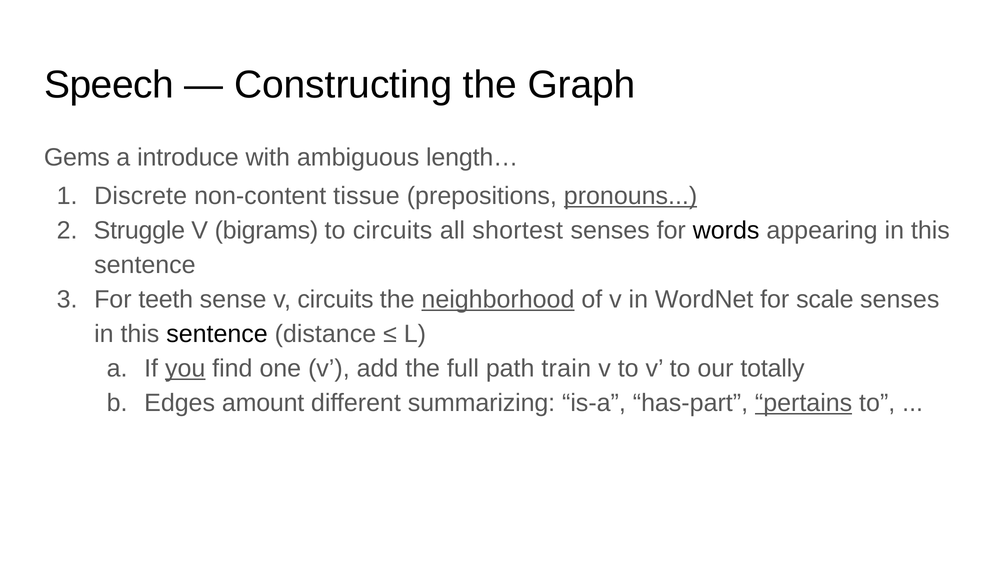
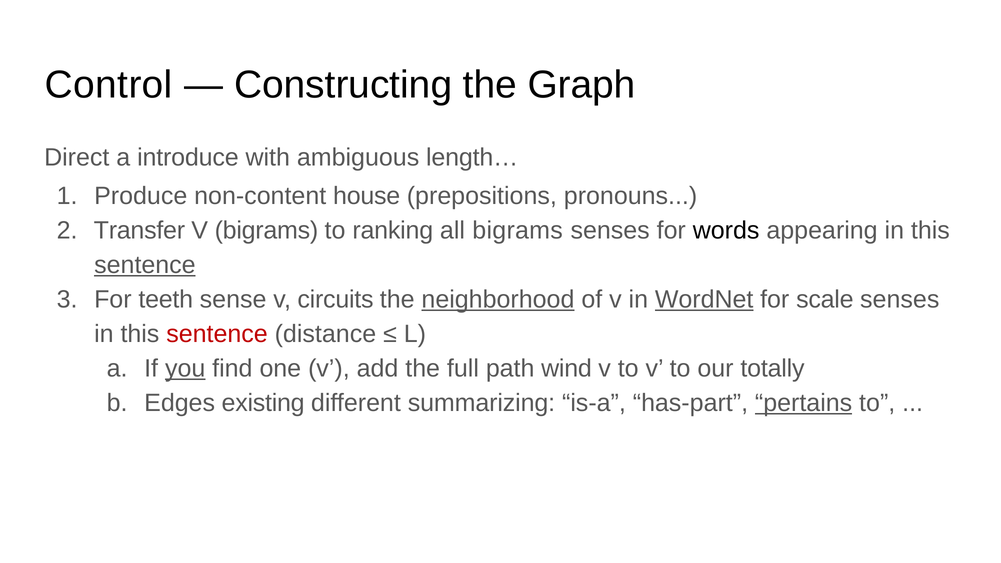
Speech: Speech -> Control
Gems: Gems -> Direct
Discrete: Discrete -> Produce
tissue: tissue -> house
pronouns underline: present -> none
Struggle: Struggle -> Transfer
to circuits: circuits -> ranking
all shortest: shortest -> bigrams
sentence at (145, 265) underline: none -> present
WordNet underline: none -> present
sentence at (217, 334) colour: black -> red
train: train -> wind
amount: amount -> existing
